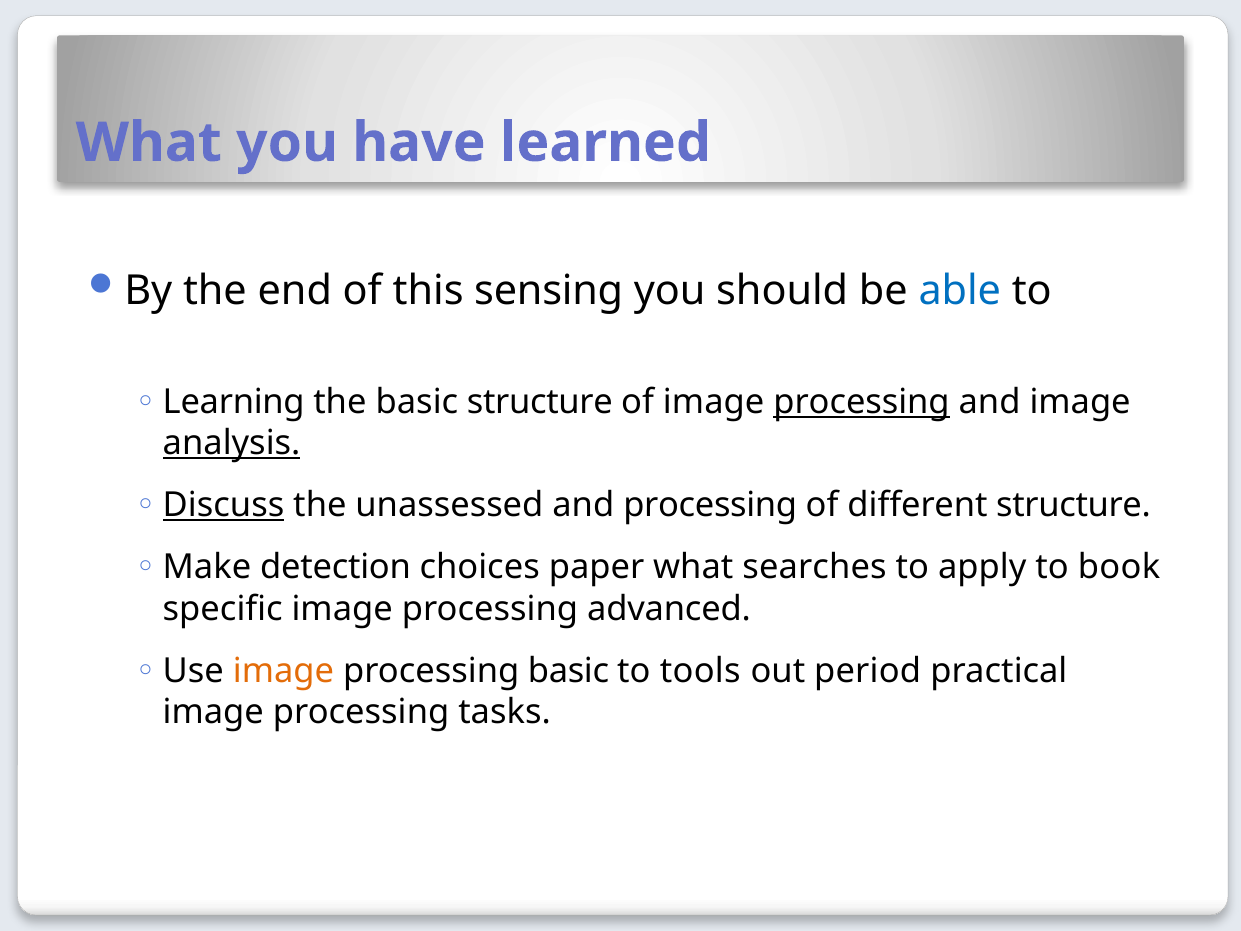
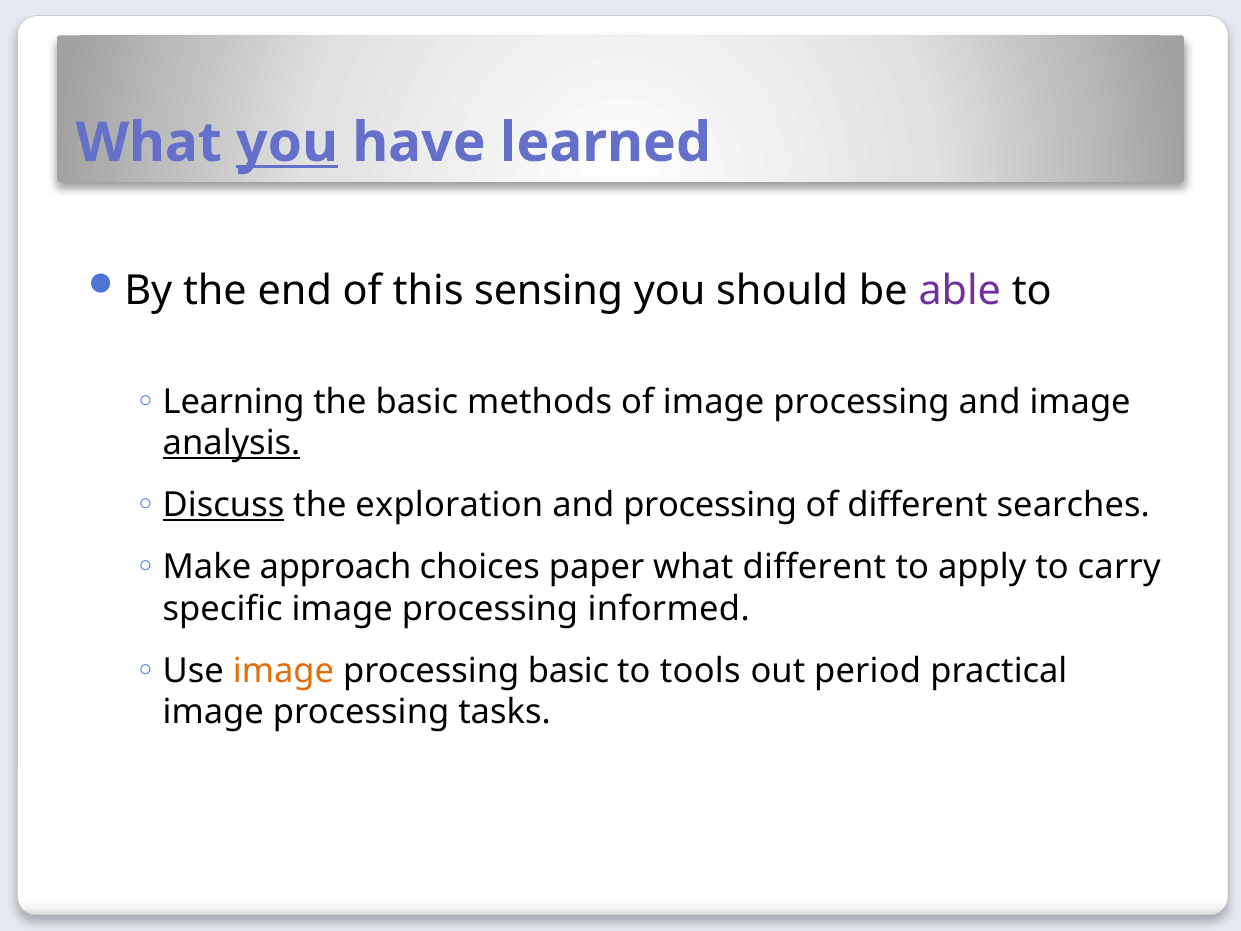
you at (287, 143) underline: none -> present
able colour: blue -> purple
basic structure: structure -> methods
processing at (862, 402) underline: present -> none
unassessed: unassessed -> exploration
different structure: structure -> searches
detection: detection -> approach
what searches: searches -> different
book: book -> carry
advanced: advanced -> informed
